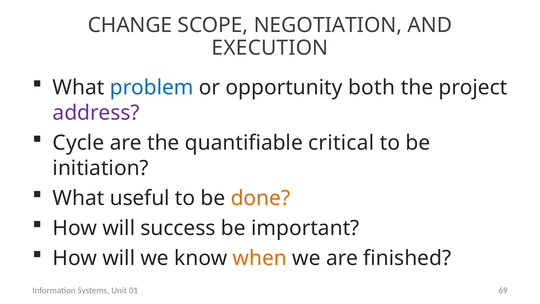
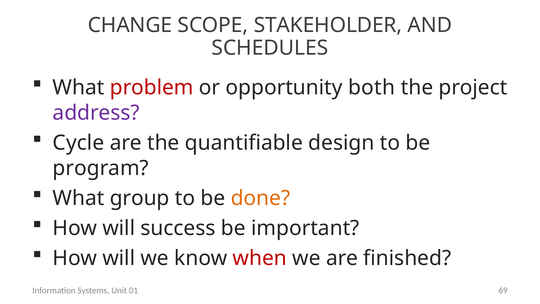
NEGOTIATION: NEGOTIATION -> STAKEHOLDER
EXECUTION: EXECUTION -> SCHEDULES
problem colour: blue -> red
critical: critical -> design
initiation: initiation -> program
useful: useful -> group
when colour: orange -> red
